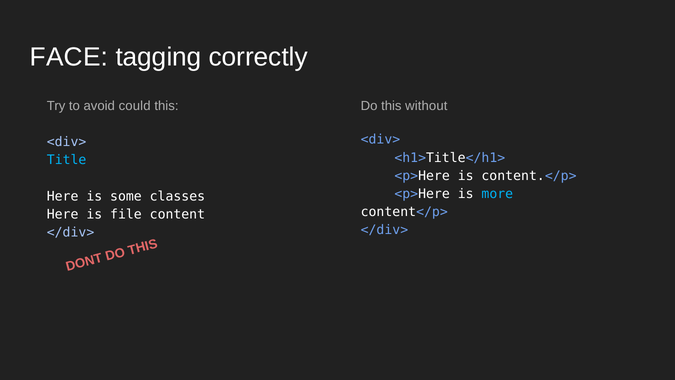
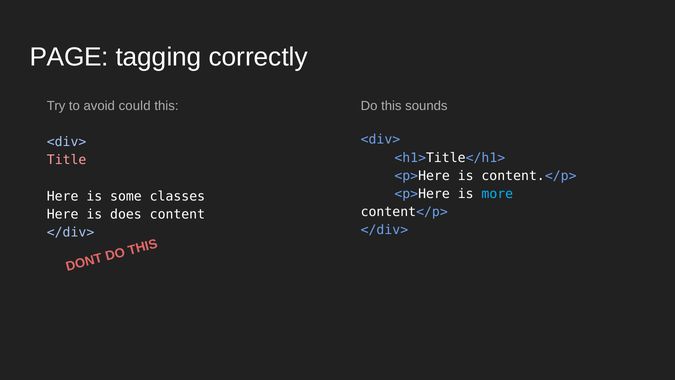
FACE: FACE -> PAGE
without: without -> sounds
Title colour: light blue -> pink
file: file -> does
